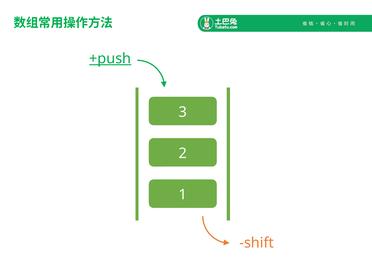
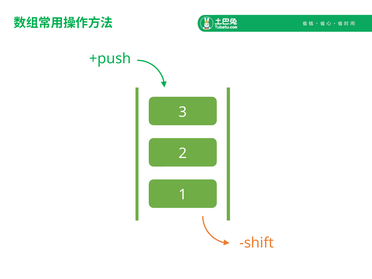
+push underline: present -> none
